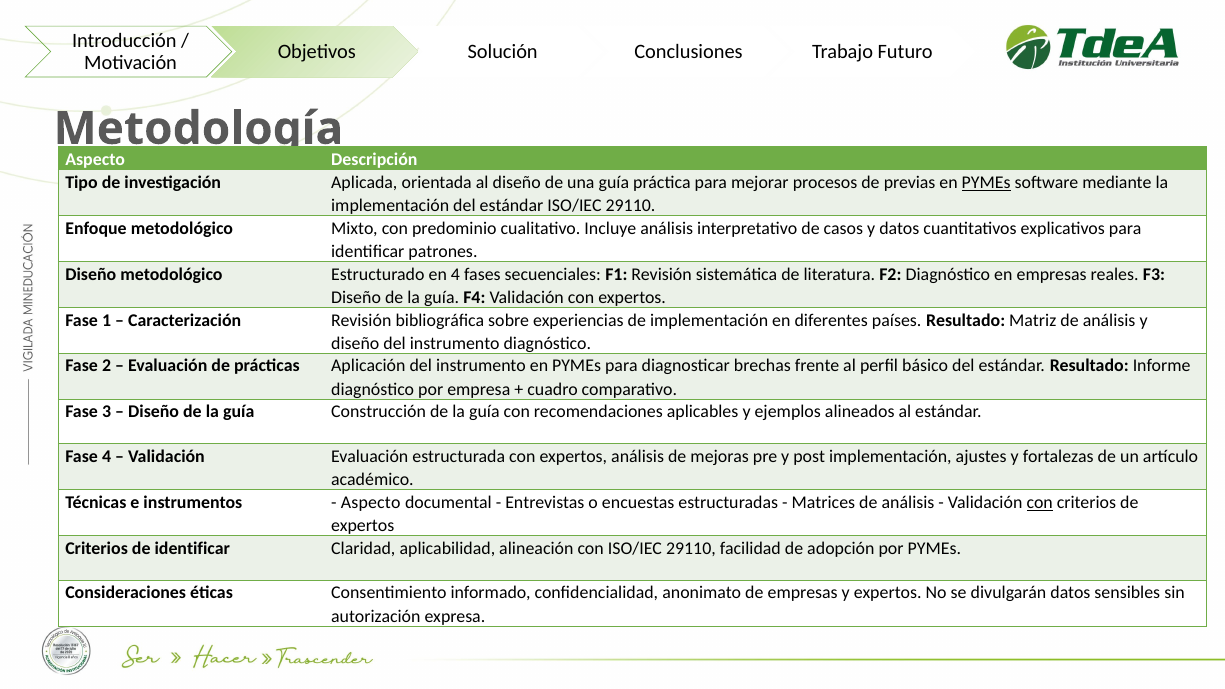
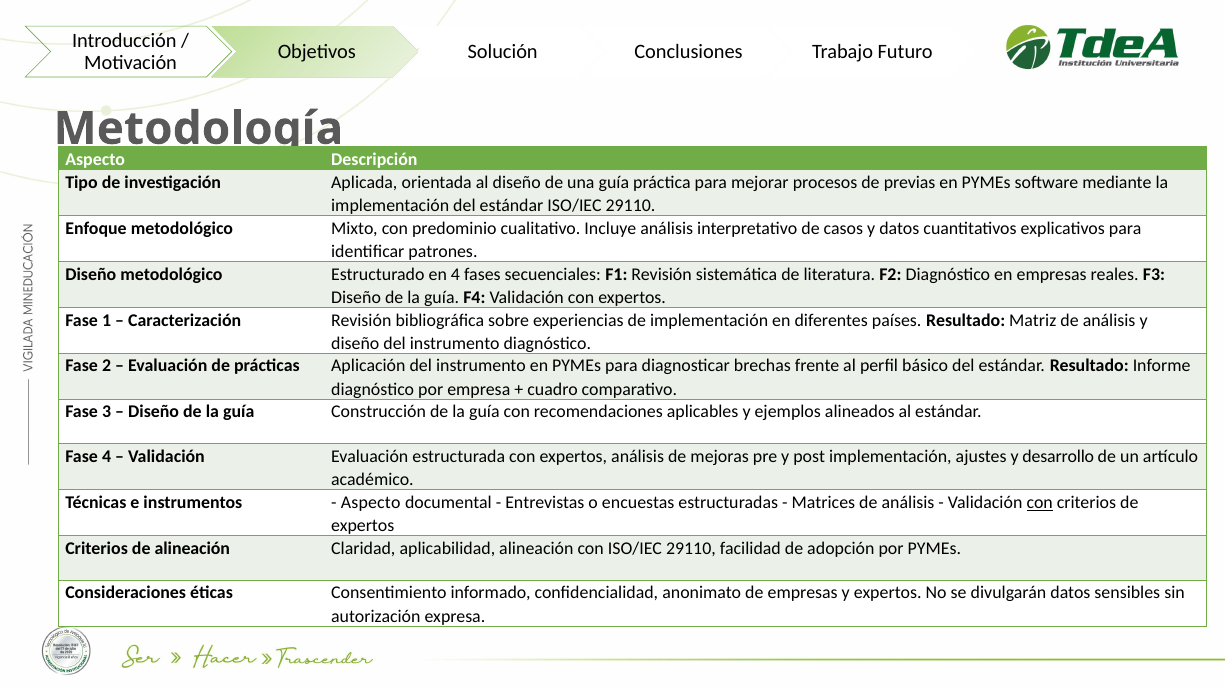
PYMEs at (986, 182) underline: present -> none
fortalezas: fortalezas -> desarrollo
de identificar: identificar -> alineación
